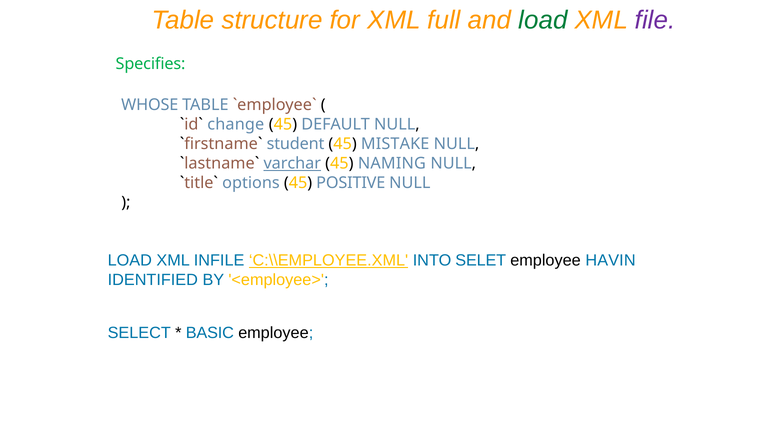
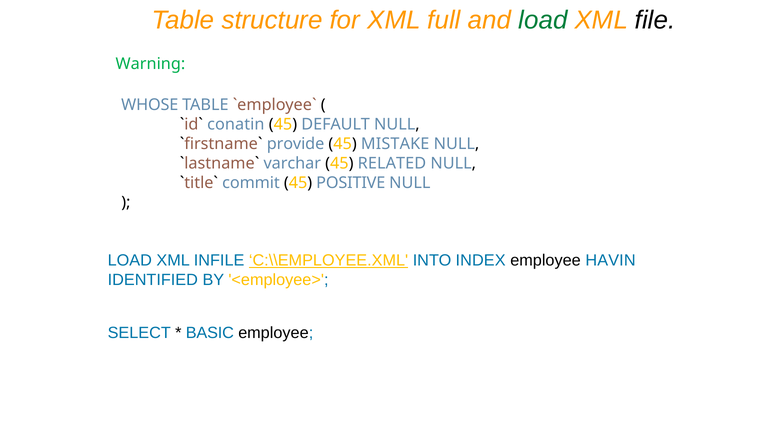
file colour: purple -> black
Specifies: Specifies -> Warning
change: change -> conatin
student: student -> provide
varchar underline: present -> none
NAMING: NAMING -> RELATED
options: options -> commit
SELET: SELET -> INDEX
